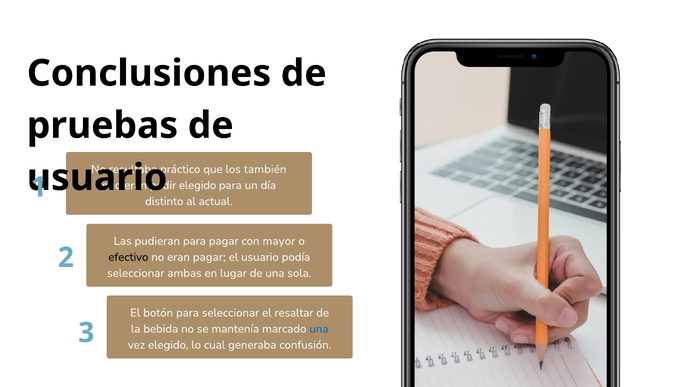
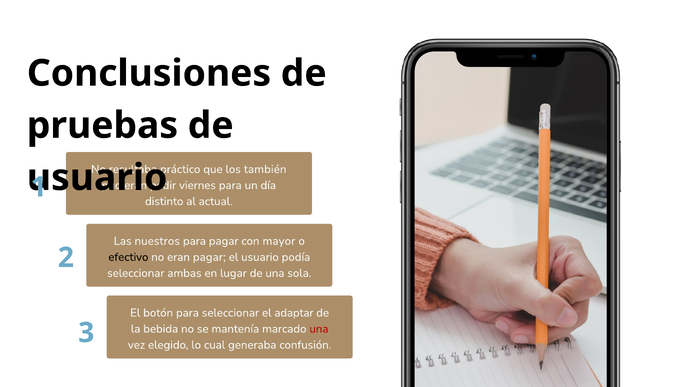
elegido at (198, 185): elegido -> viernes
Las pudieran: pudieran -> nuestros
resaltar: resaltar -> adaptar
una at (319, 329) colour: blue -> red
